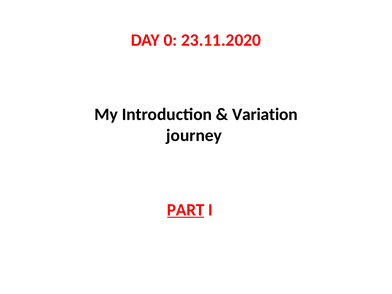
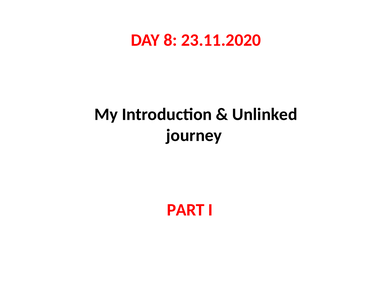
0: 0 -> 8
Variation: Variation -> Unlinked
PART underline: present -> none
